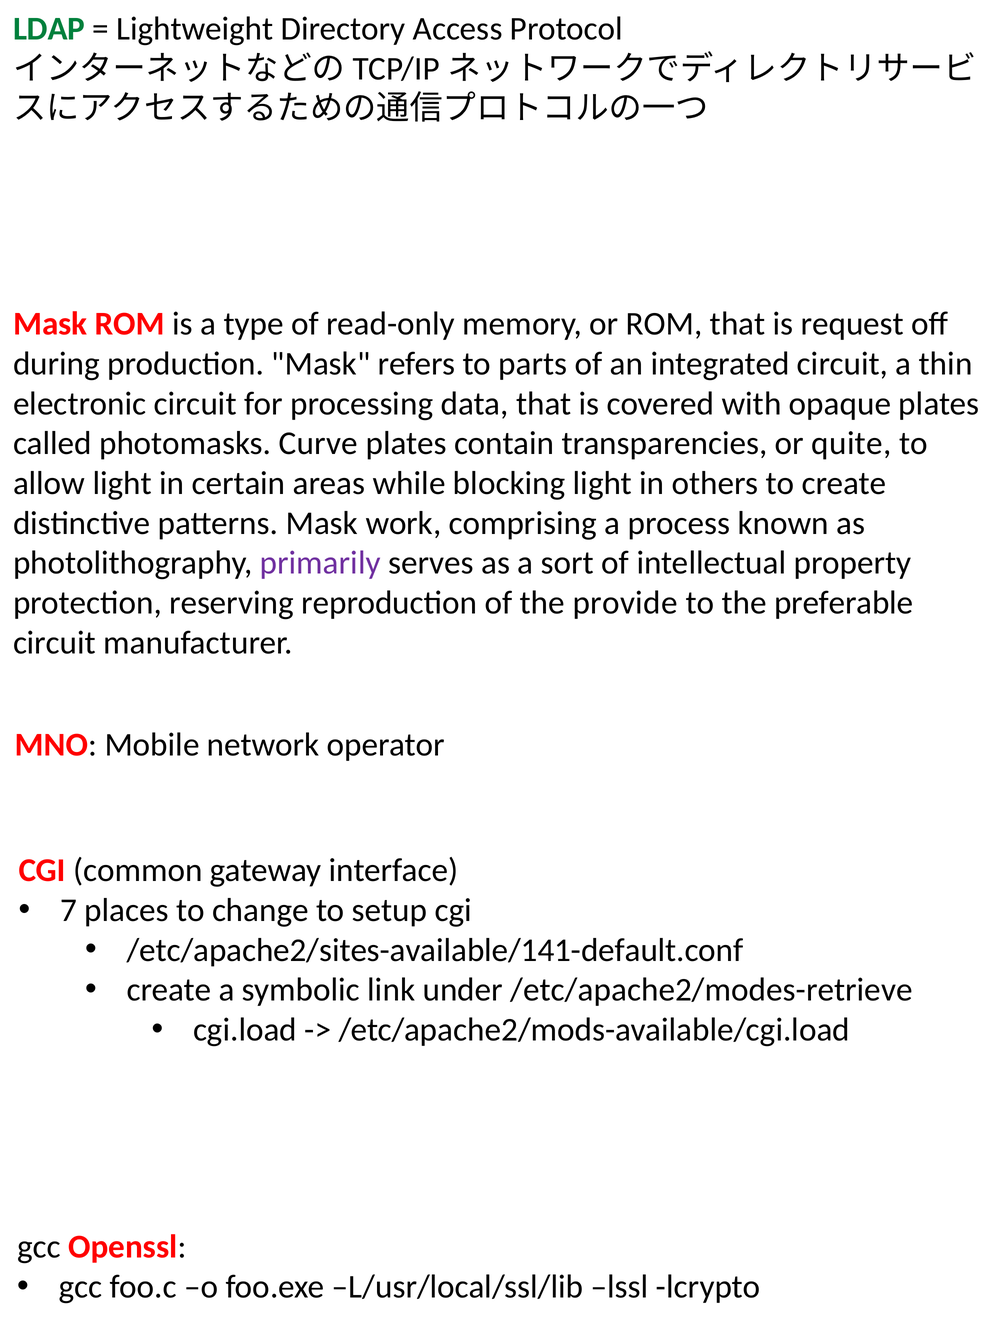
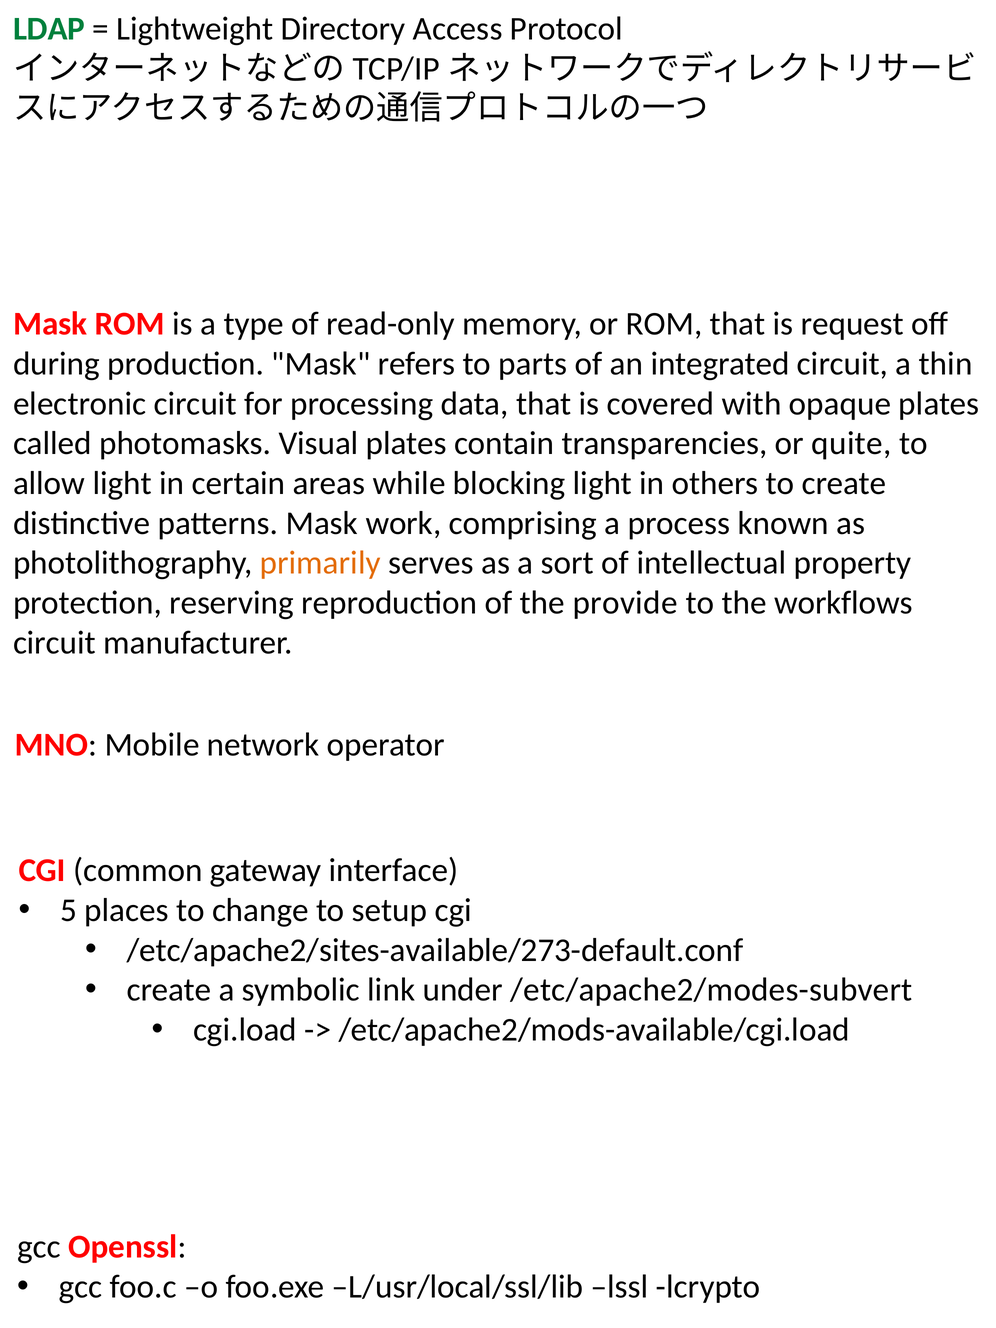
Curve: Curve -> Visual
primarily colour: purple -> orange
preferable: preferable -> workflows
7: 7 -> 5
/etc/apache2/sites-available/141-default.conf: /etc/apache2/sites-available/141-default.conf -> /etc/apache2/sites-available/273-default.conf
/etc/apache2/modes-retrieve: /etc/apache2/modes-retrieve -> /etc/apache2/modes-subvert
